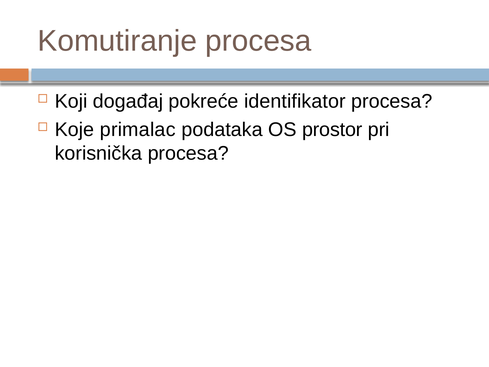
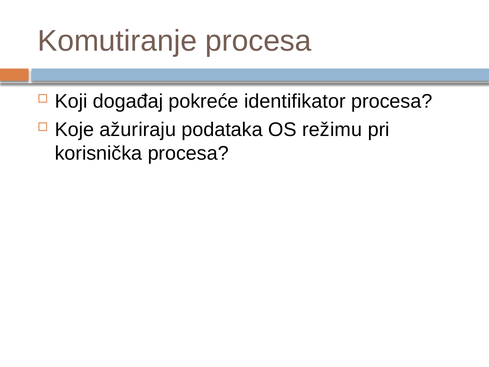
primalac: primalac -> ažuriraju
prostor: prostor -> režimu
